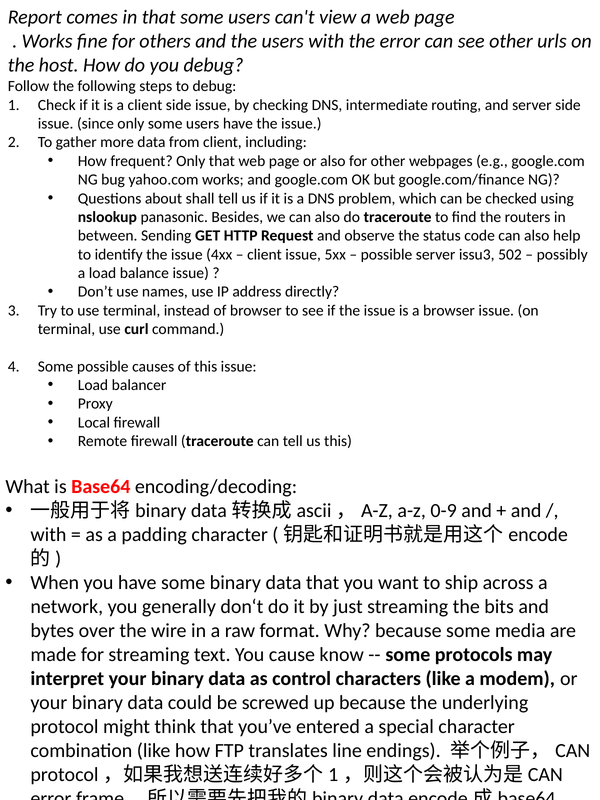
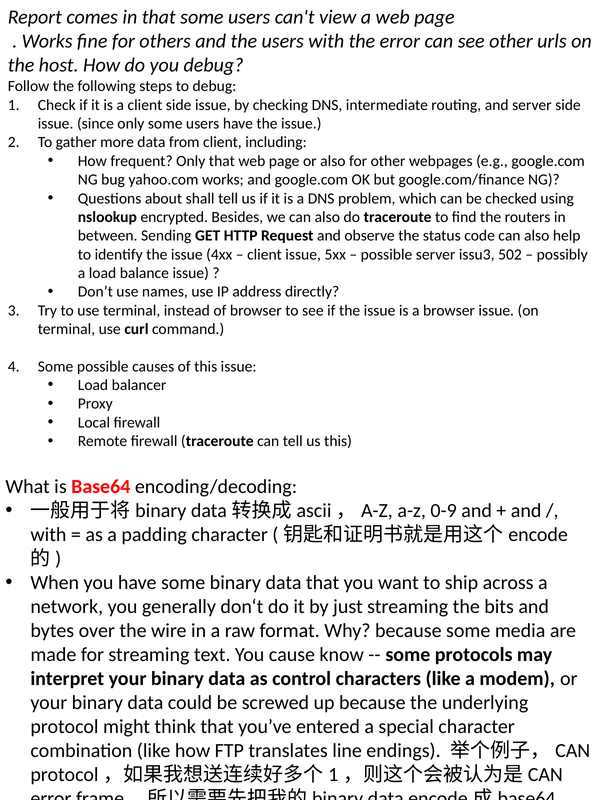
panasonic: panasonic -> encrypted
